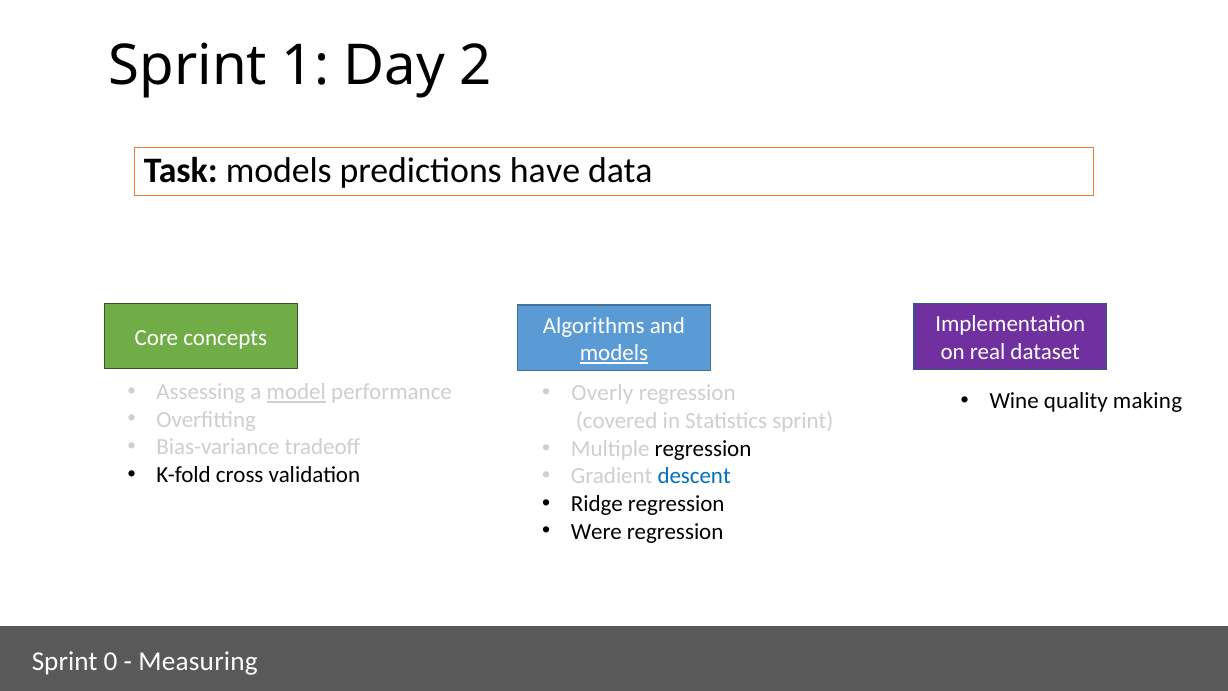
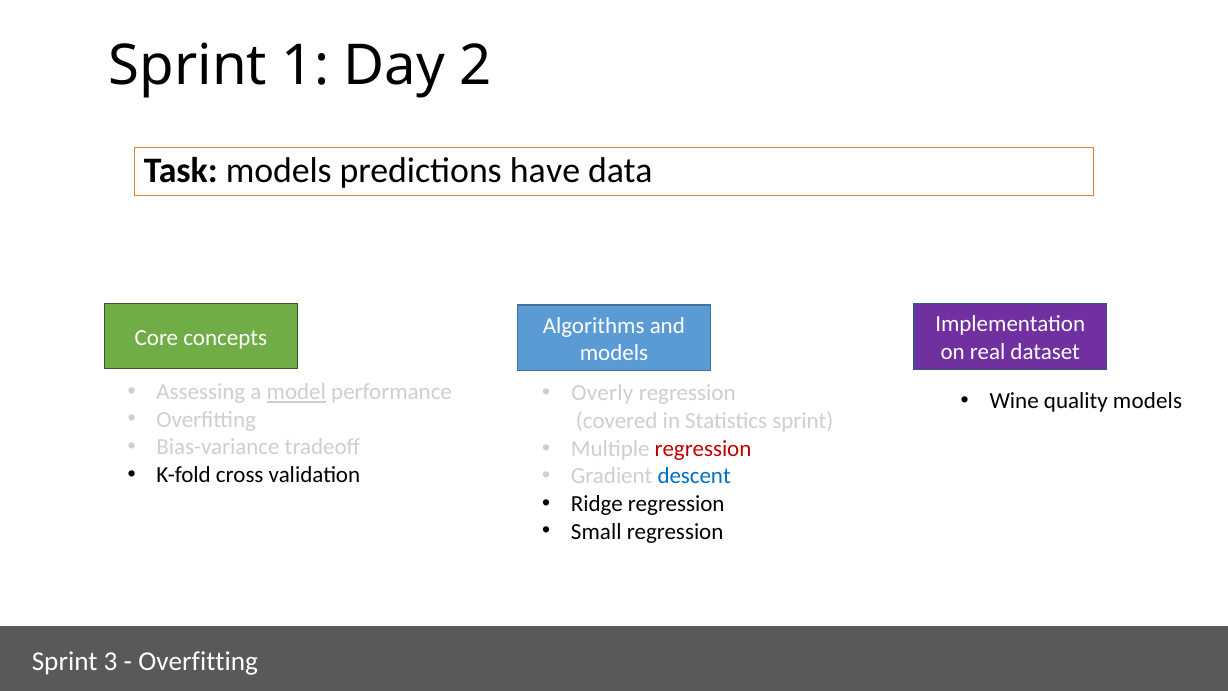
models at (614, 353) underline: present -> none
quality making: making -> models
regression at (703, 448) colour: black -> red
Were: Were -> Small
0: 0 -> 3
Measuring at (198, 661): Measuring -> Overfitting
